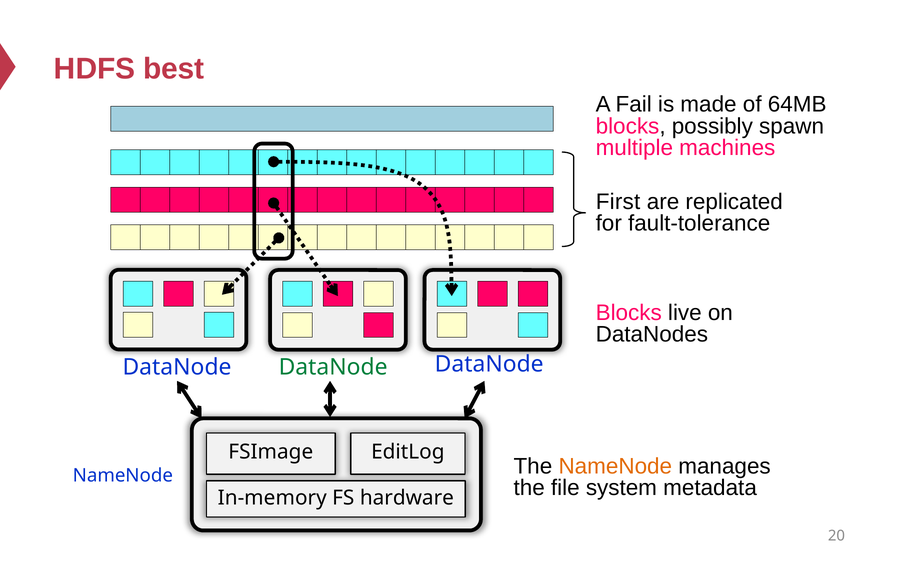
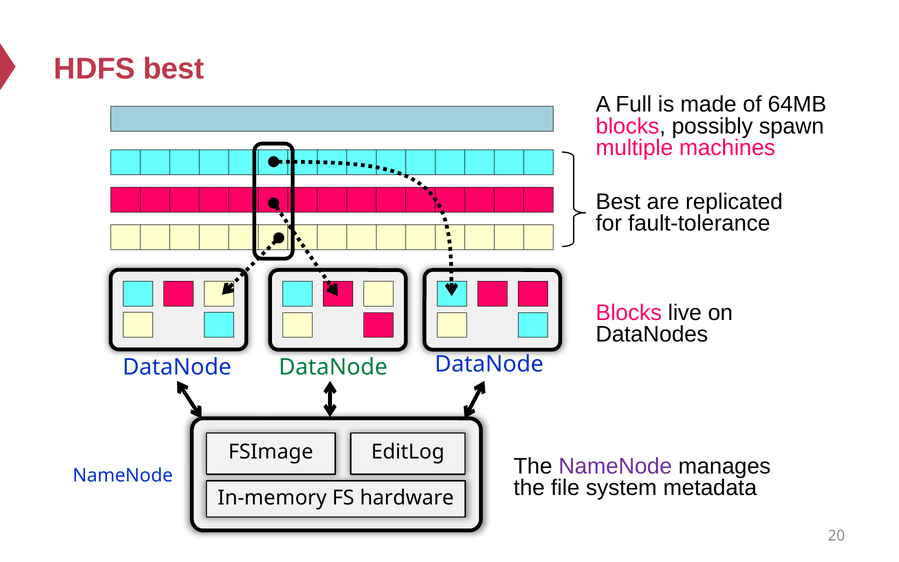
Fail: Fail -> Full
First at (618, 202): First -> Best
NameNode at (615, 466) colour: orange -> purple
